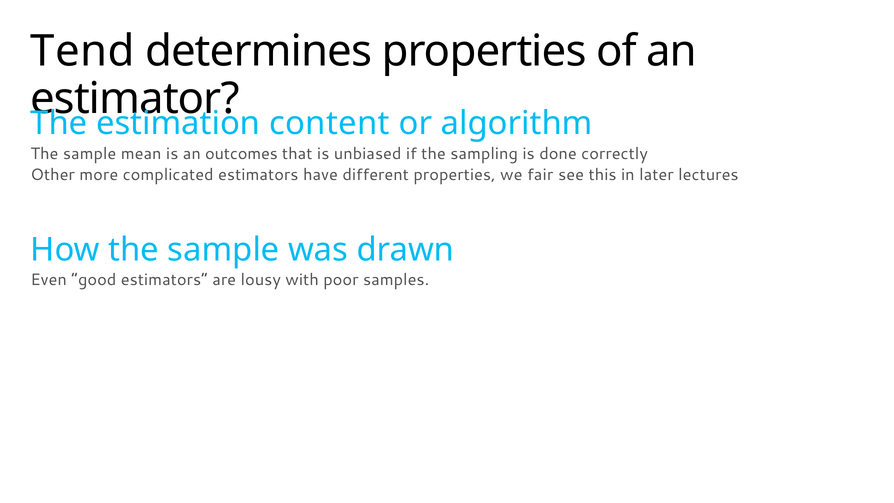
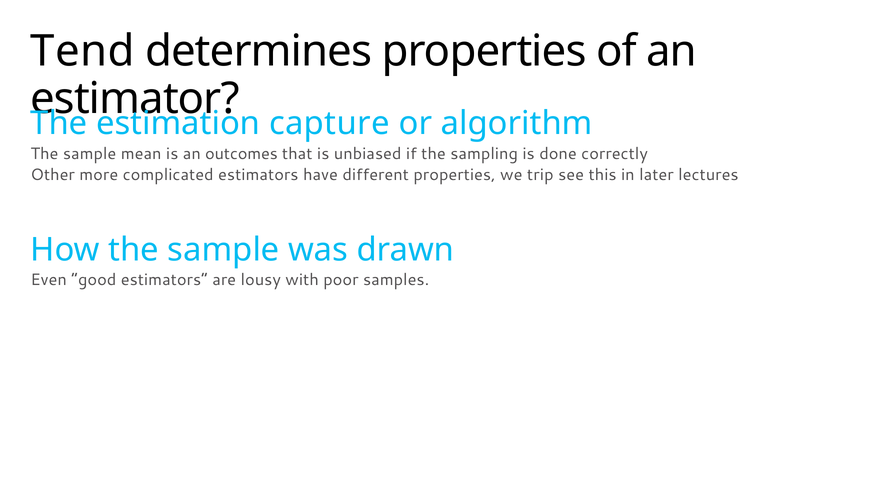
content: content -> capture
fair: fair -> trip
